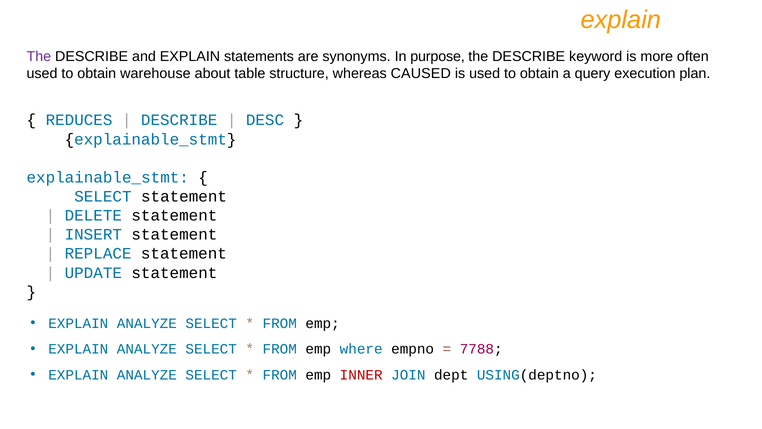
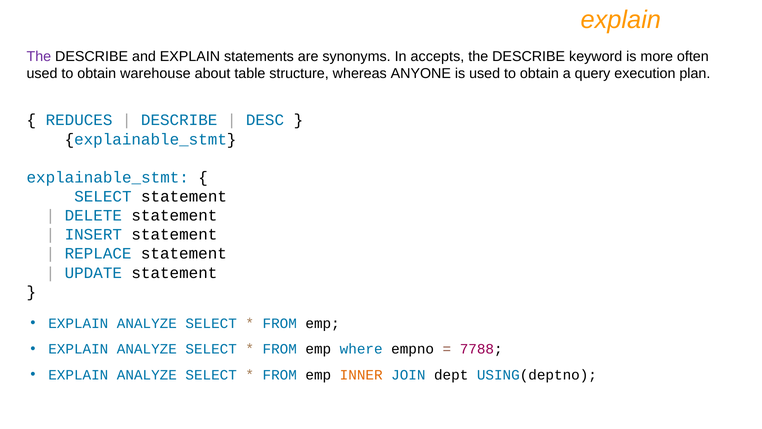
purpose: purpose -> accepts
CAUSED: CAUSED -> ANYONE
INNER colour: red -> orange
